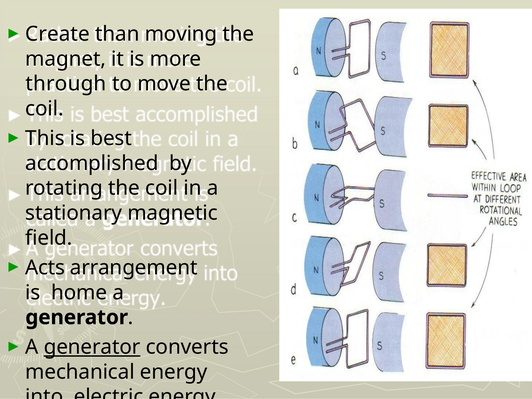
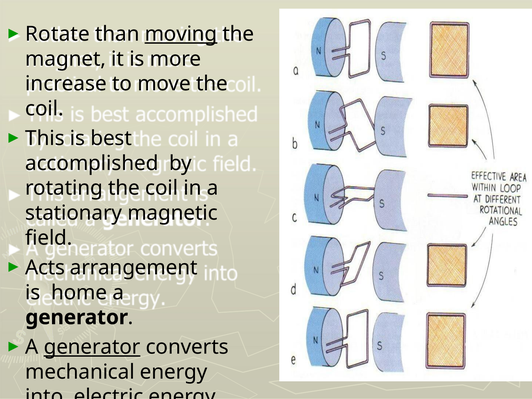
Create: Create -> Rotate
moving underline: none -> present
through: through -> increase
